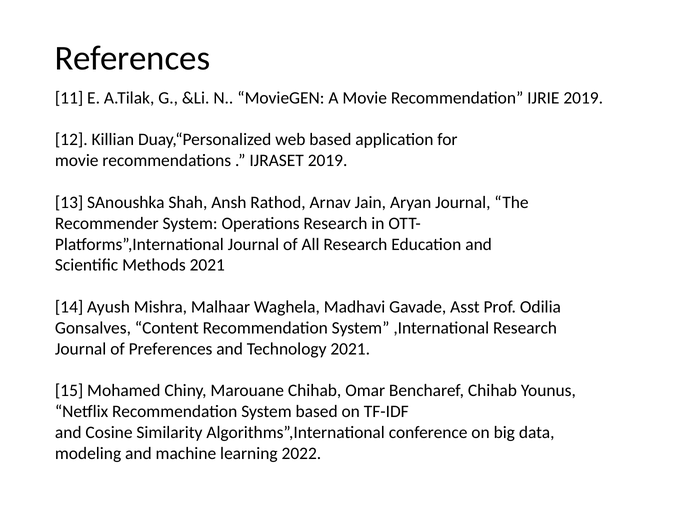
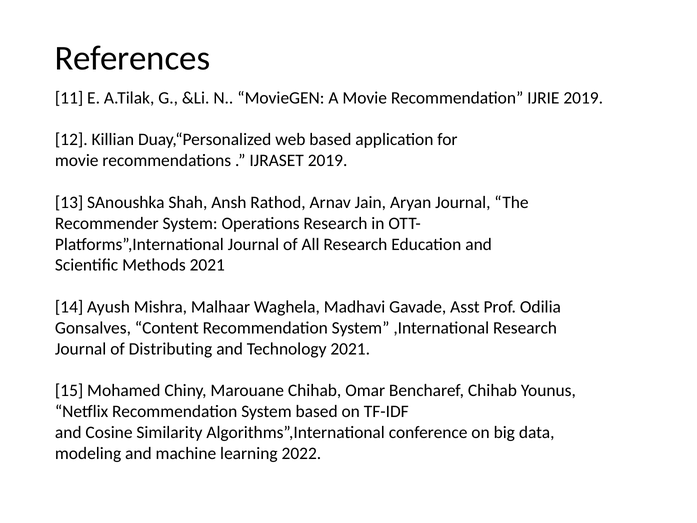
Preferences: Preferences -> Distributing
